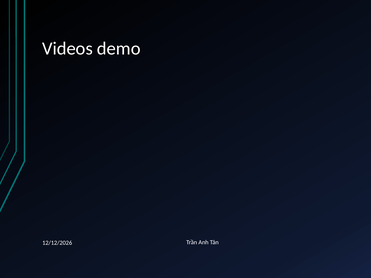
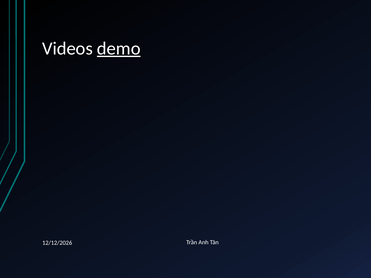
demo underline: none -> present
